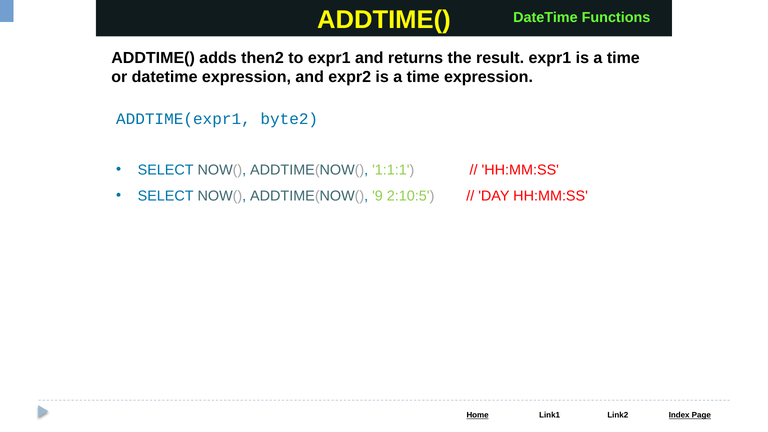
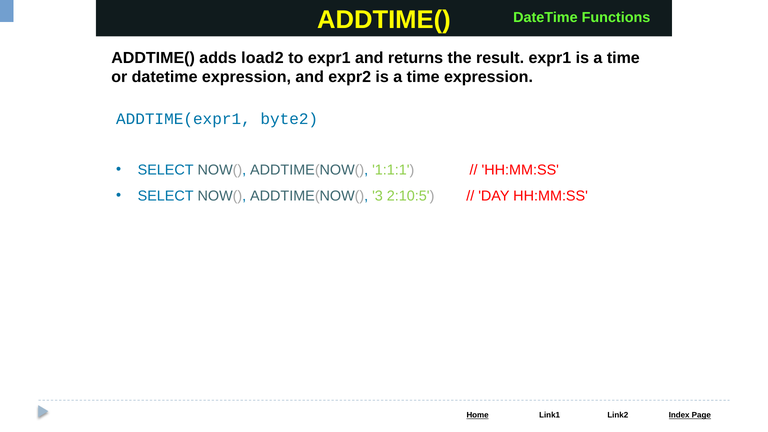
then2: then2 -> load2
9: 9 -> 3
